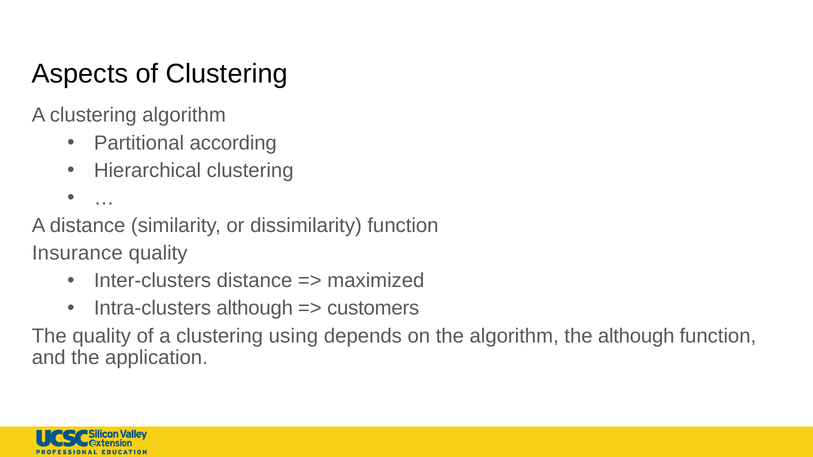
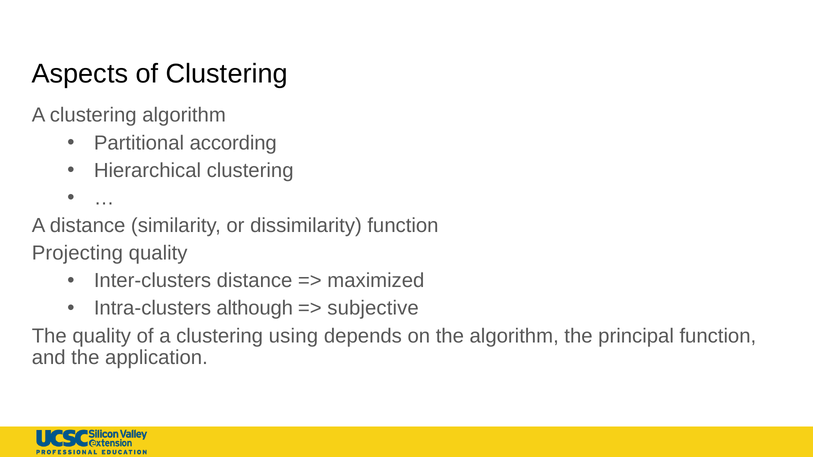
Insurance: Insurance -> Projecting
customers: customers -> subjective
the although: although -> principal
